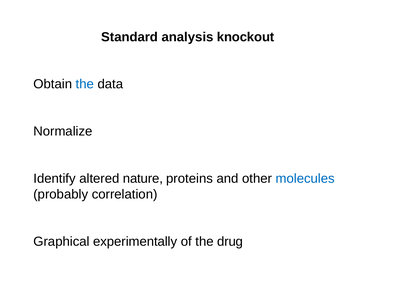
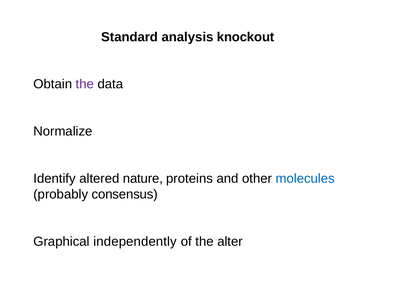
the at (85, 84) colour: blue -> purple
correlation: correlation -> consensus
experimentally: experimentally -> independently
drug: drug -> alter
